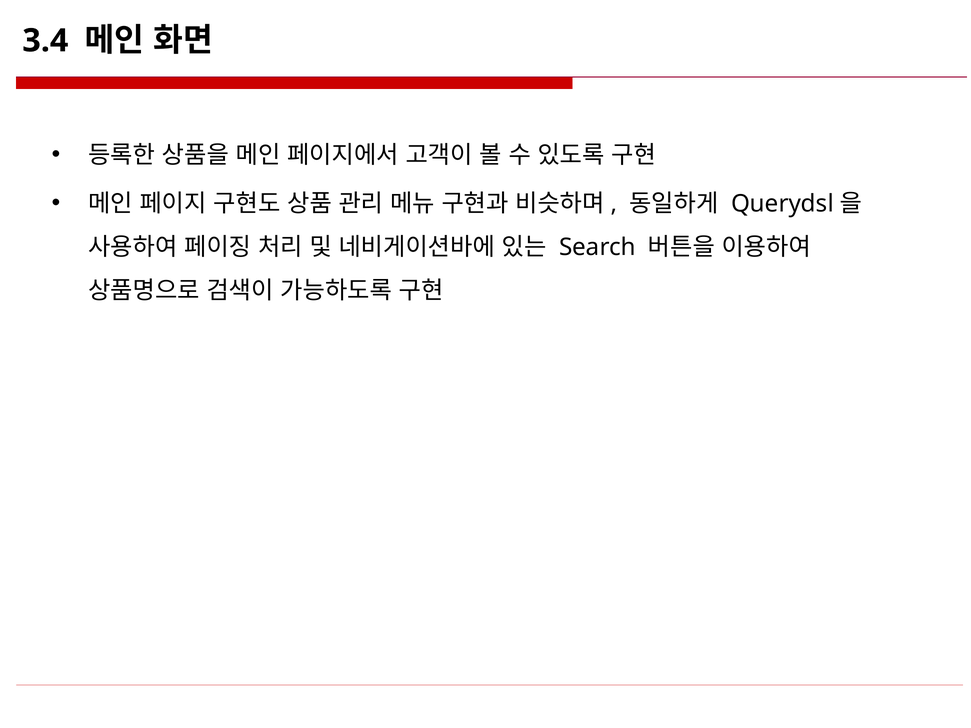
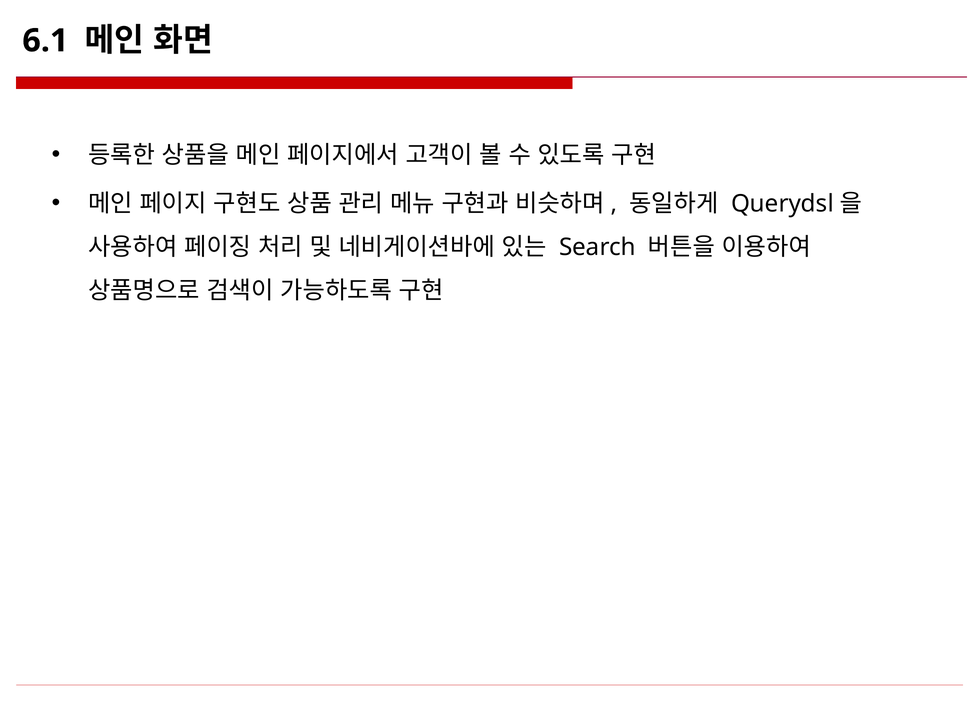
3.4: 3.4 -> 6.1
